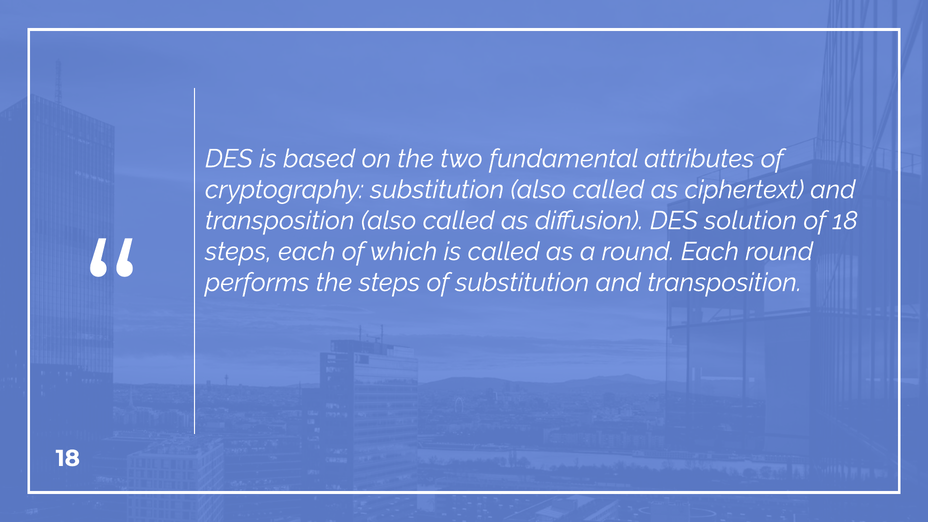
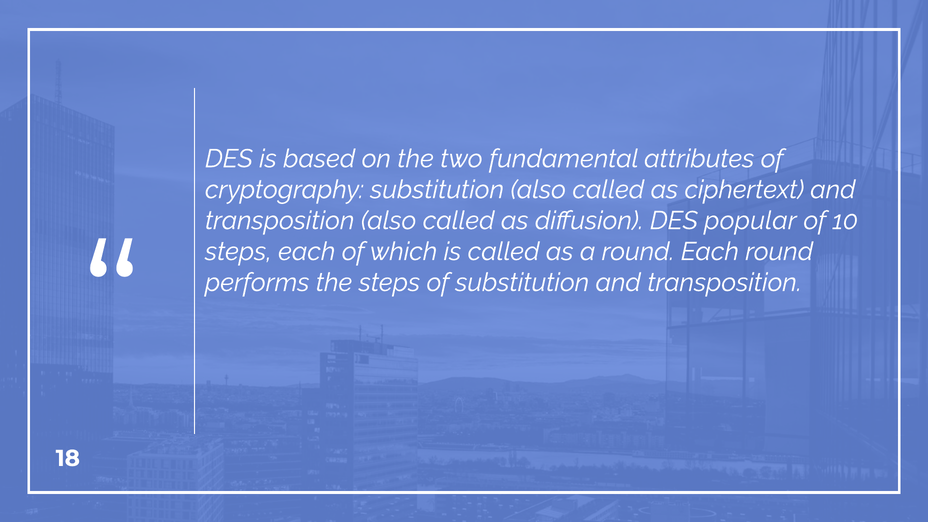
solution: solution -> popular
of 18: 18 -> 10
